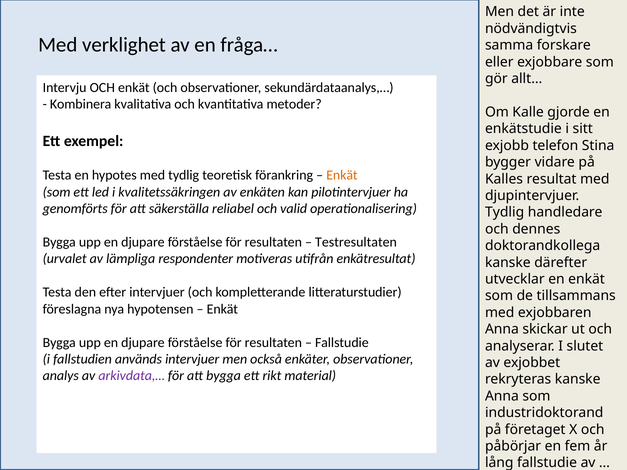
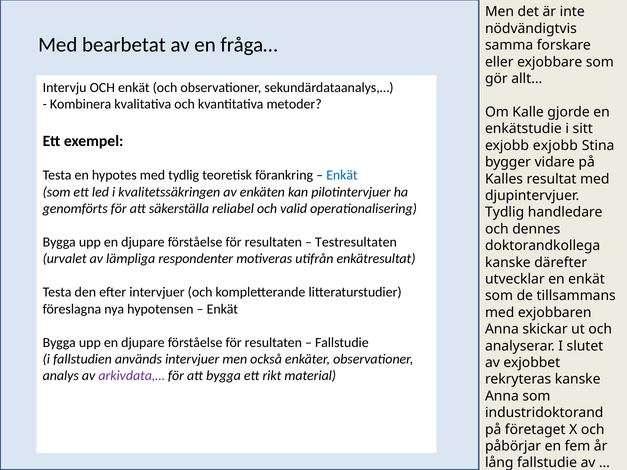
verklighet: verklighet -> bearbetat
exjobb telefon: telefon -> exjobb
Enkät at (342, 175) colour: orange -> blue
